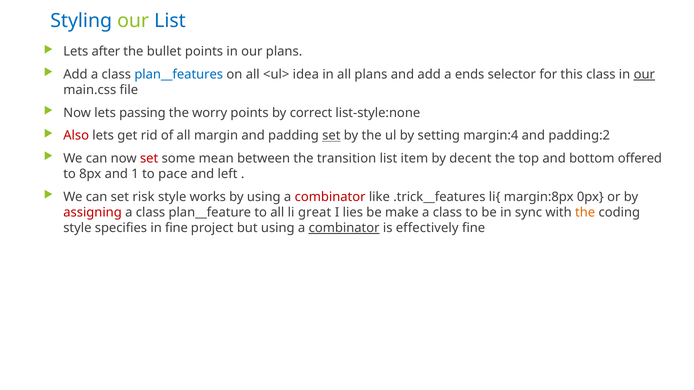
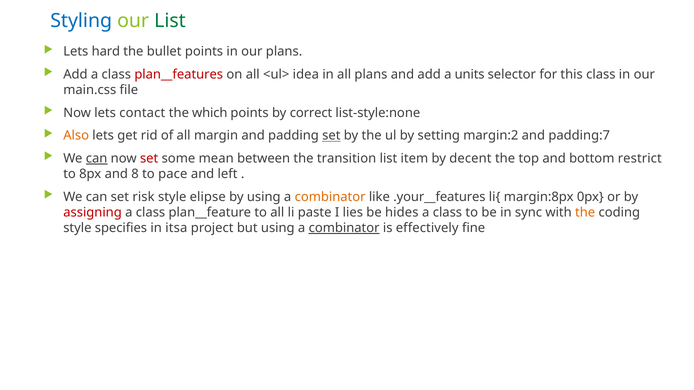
List at (170, 21) colour: blue -> green
after: after -> hard
plan__features colour: blue -> red
ends: ends -> units
our at (644, 74) underline: present -> none
passing: passing -> contact
worry: worry -> which
Also colour: red -> orange
margin:4: margin:4 -> margin:2
padding:2: padding:2 -> padding:7
can at (97, 159) underline: none -> present
offered: offered -> restrict
1: 1 -> 8
works: works -> elipse
combinator at (330, 197) colour: red -> orange
.trick__features: .trick__features -> .your__features
great: great -> paste
make: make -> hides
in fine: fine -> itsa
